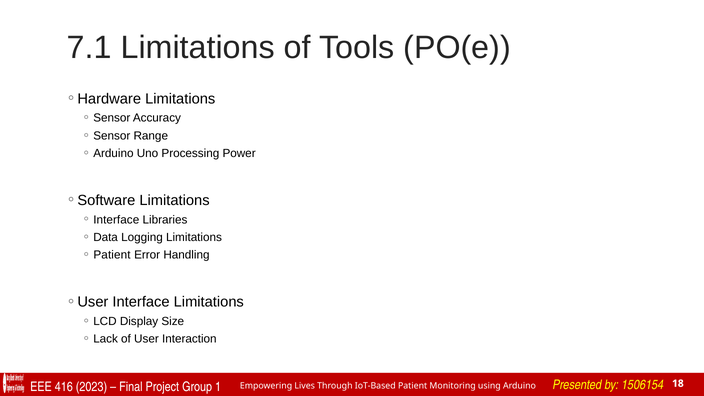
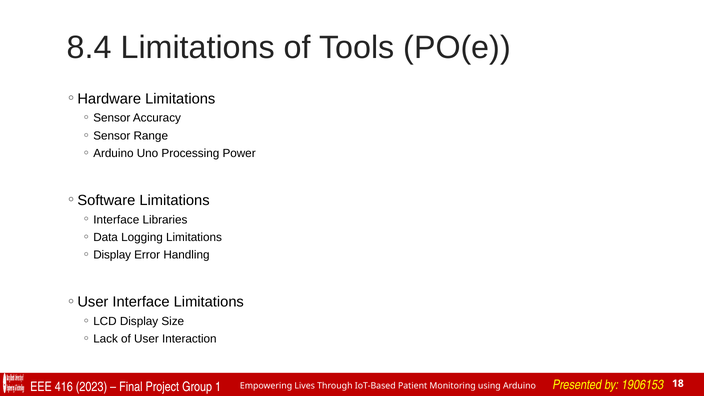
7.1: 7.1 -> 8.4
Patient at (112, 255): Patient -> Display
1506154: 1506154 -> 1906153
